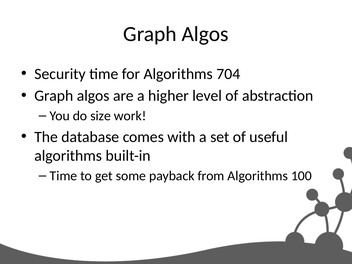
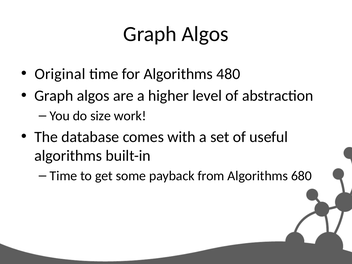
Security: Security -> Original
704: 704 -> 480
100: 100 -> 680
